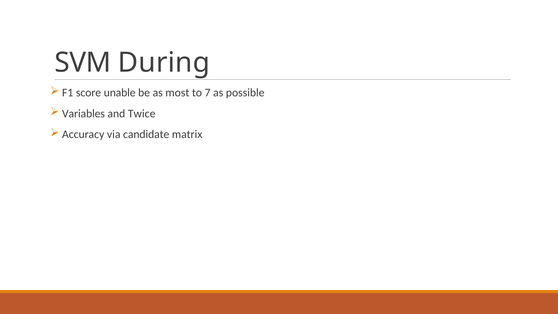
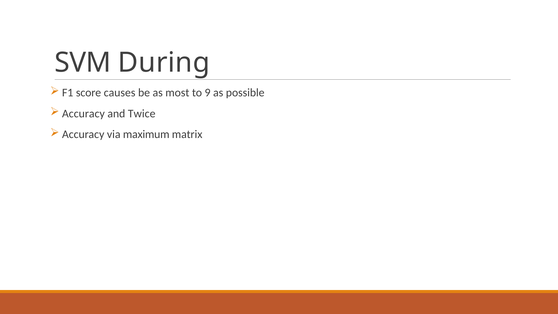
unable: unable -> causes
7: 7 -> 9
Variables at (84, 113): Variables -> Accuracy
candidate: candidate -> maximum
